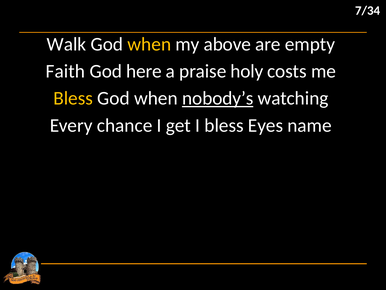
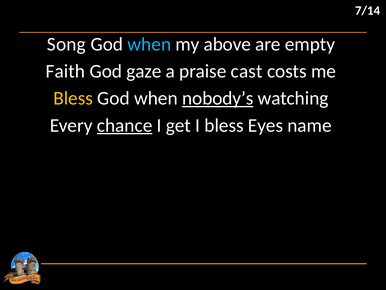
7/34: 7/34 -> 7/14
Walk: Walk -> Song
when at (149, 44) colour: yellow -> light blue
here: here -> gaze
holy: holy -> cast
chance underline: none -> present
